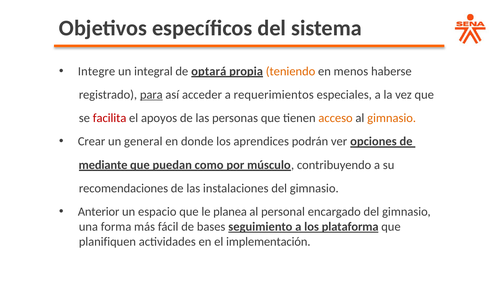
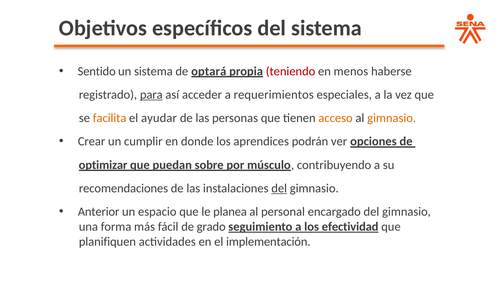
Integre: Integre -> Sentido
un integral: integral -> sistema
teniendo colour: orange -> red
facilita colour: red -> orange
apoyos: apoyos -> ayudar
general: general -> cumplir
mediante: mediante -> optimizar
como: como -> sobre
del at (279, 188) underline: none -> present
bases: bases -> grado
plataforma: plataforma -> efectividad
